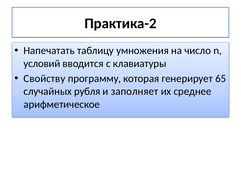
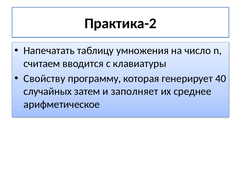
условий: условий -> считаем
65: 65 -> 40
рубля: рубля -> затем
